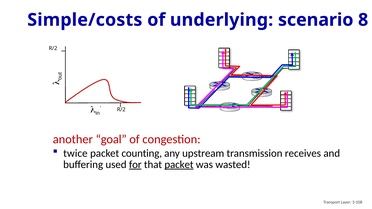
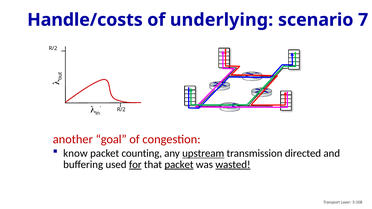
Simple/costs: Simple/costs -> Handle/costs
8: 8 -> 7
twice: twice -> know
upstream underline: none -> present
receives: receives -> directed
wasted underline: none -> present
